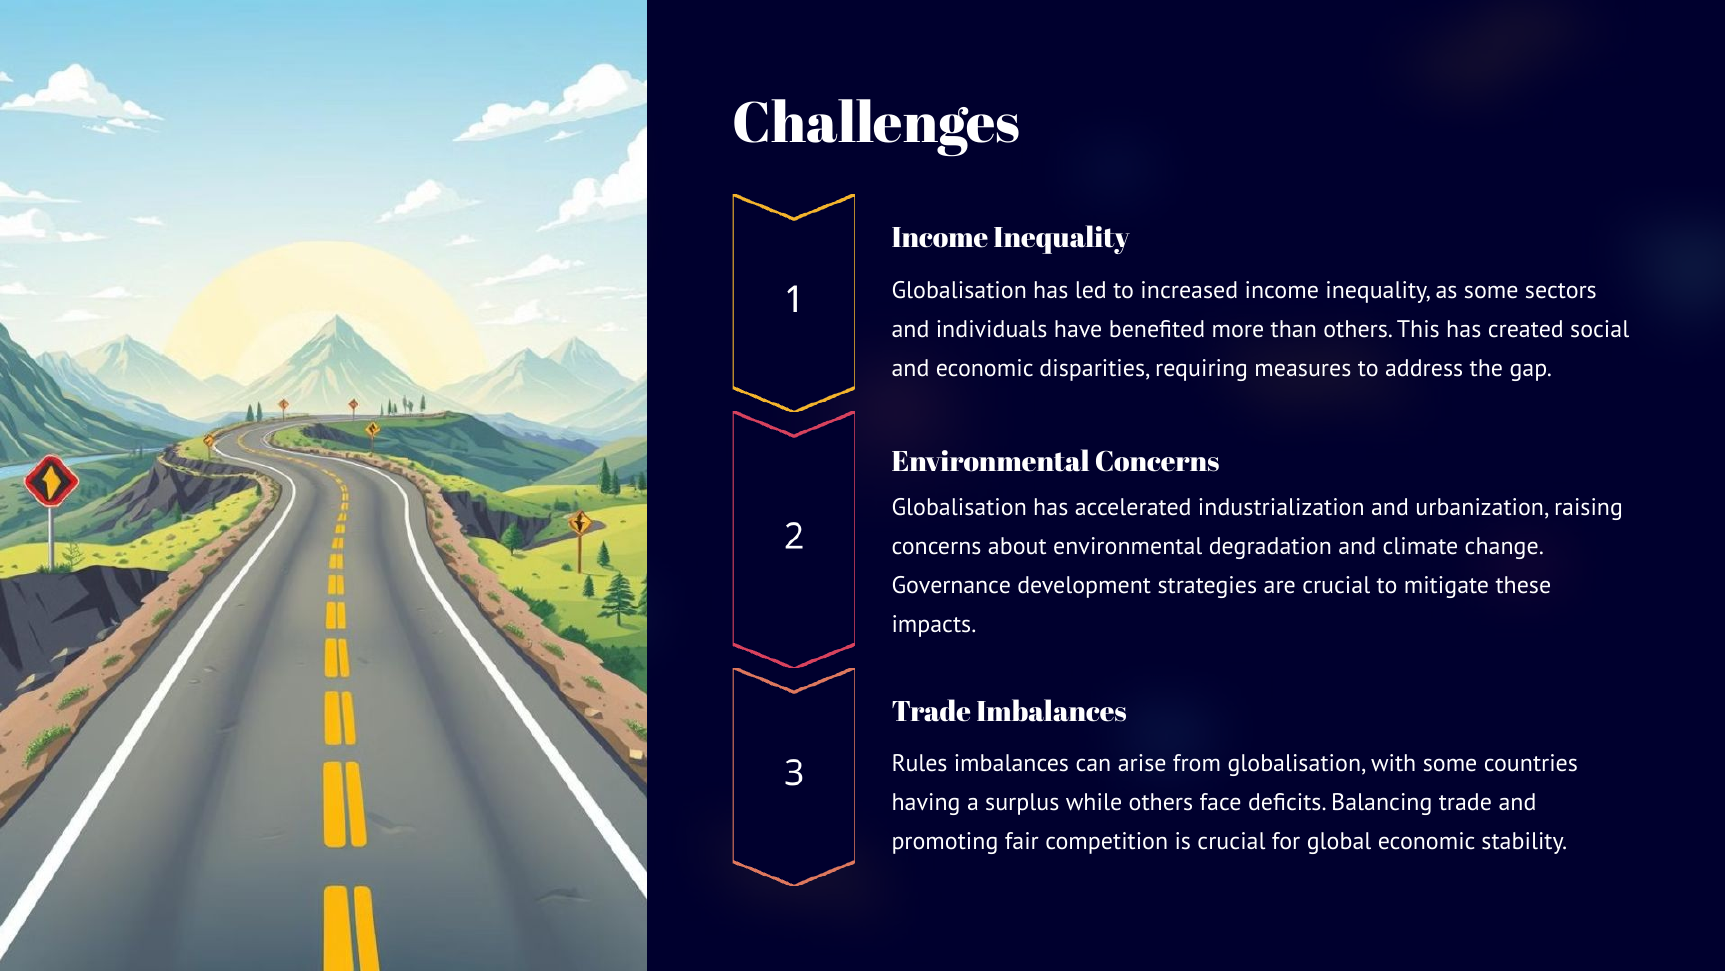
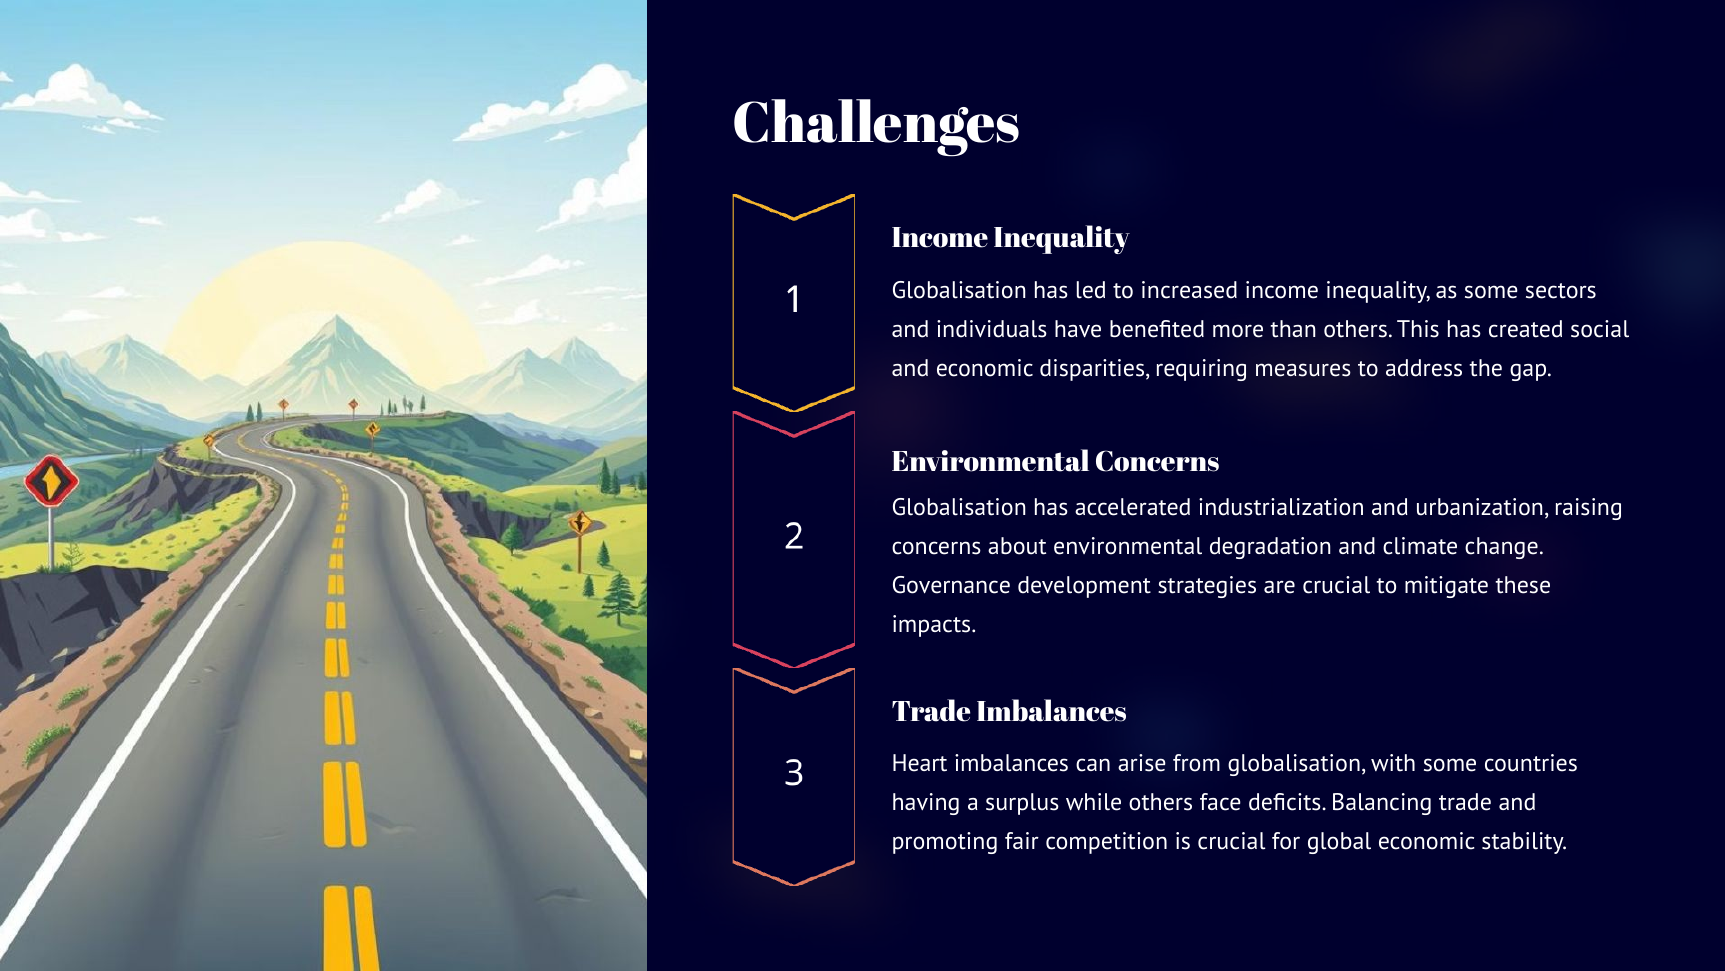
Rules: Rules -> Heart
